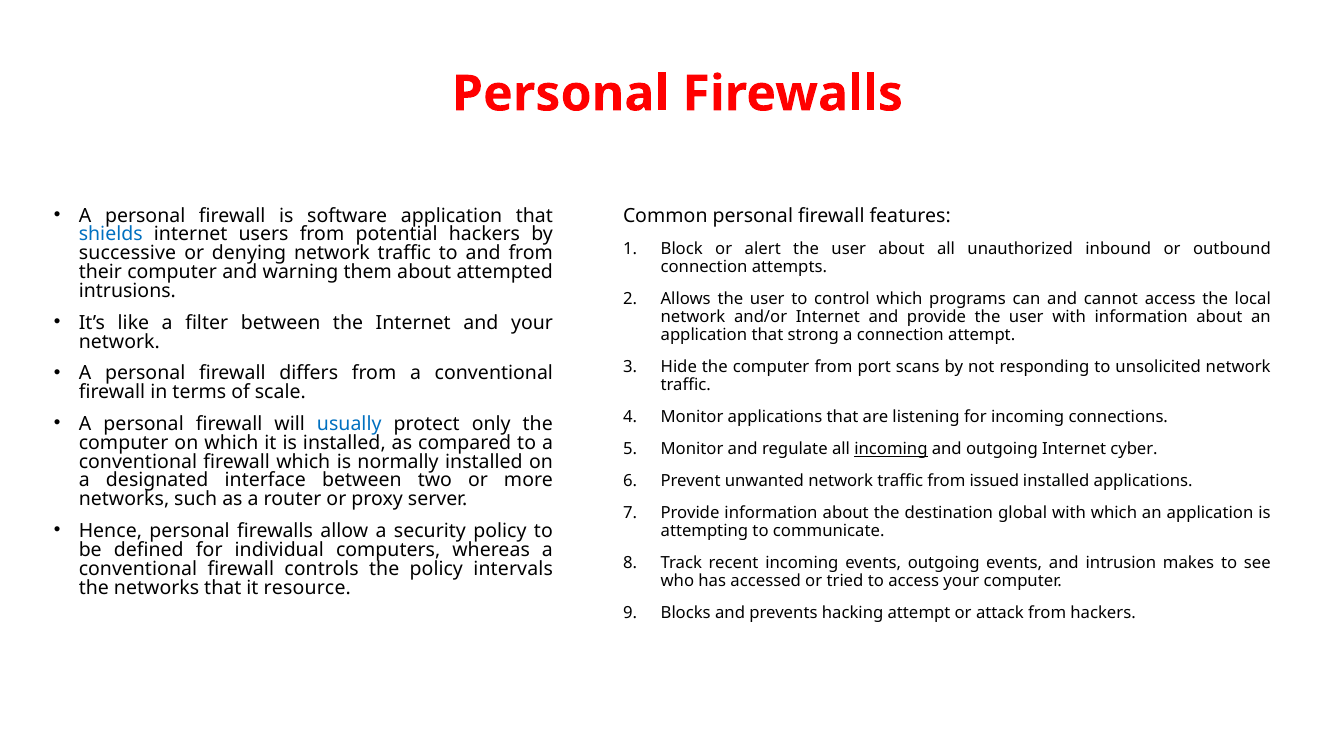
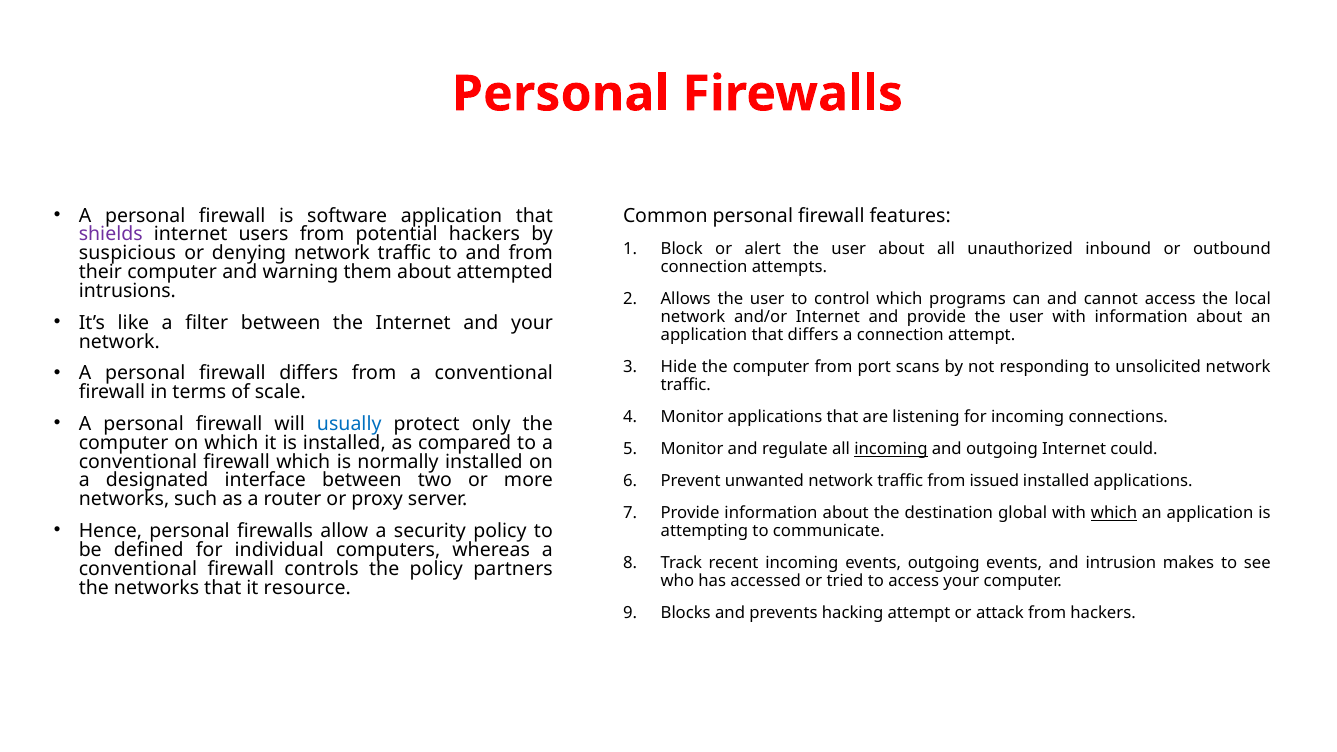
shields colour: blue -> purple
successive: successive -> suspicious
that strong: strong -> differs
cyber: cyber -> could
which at (1114, 513) underline: none -> present
intervals: intervals -> partners
